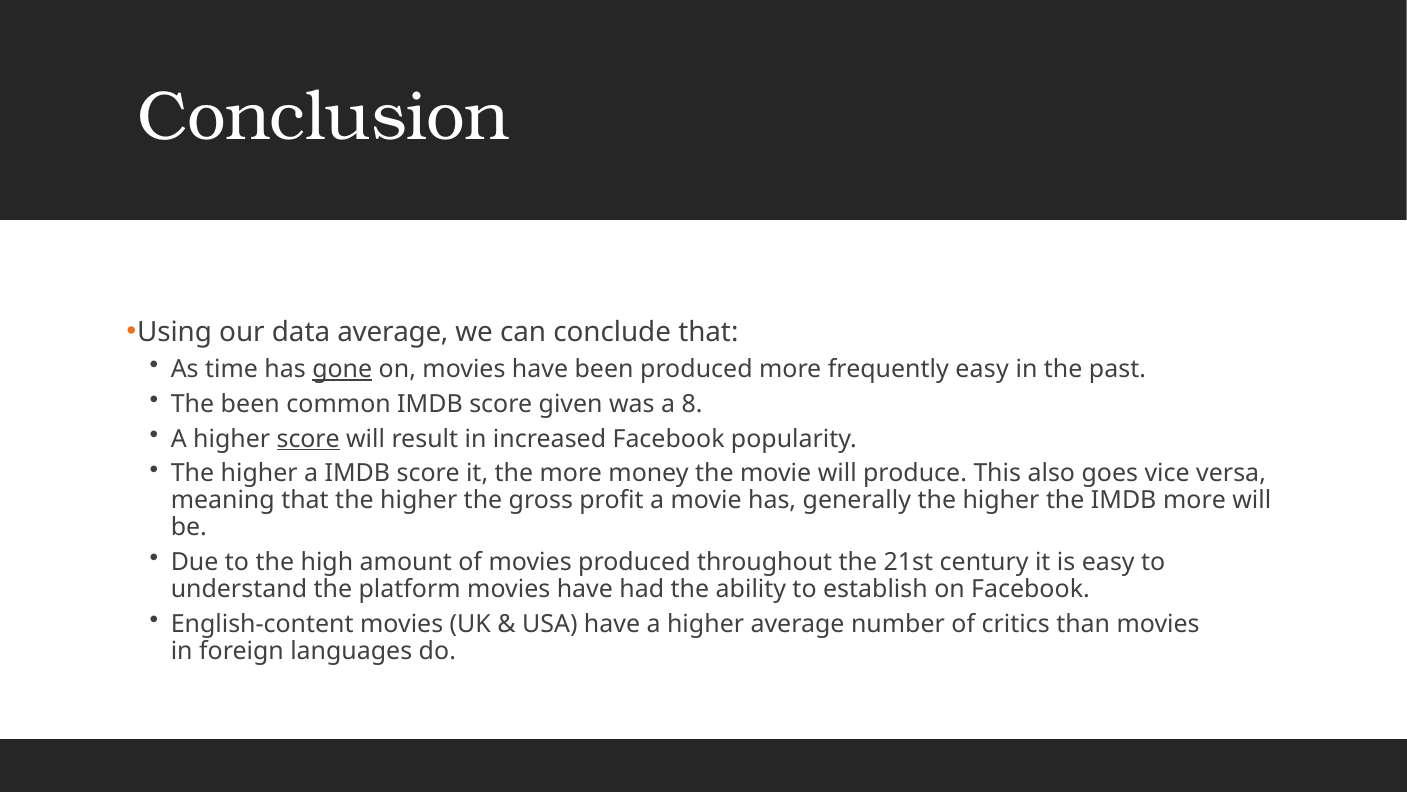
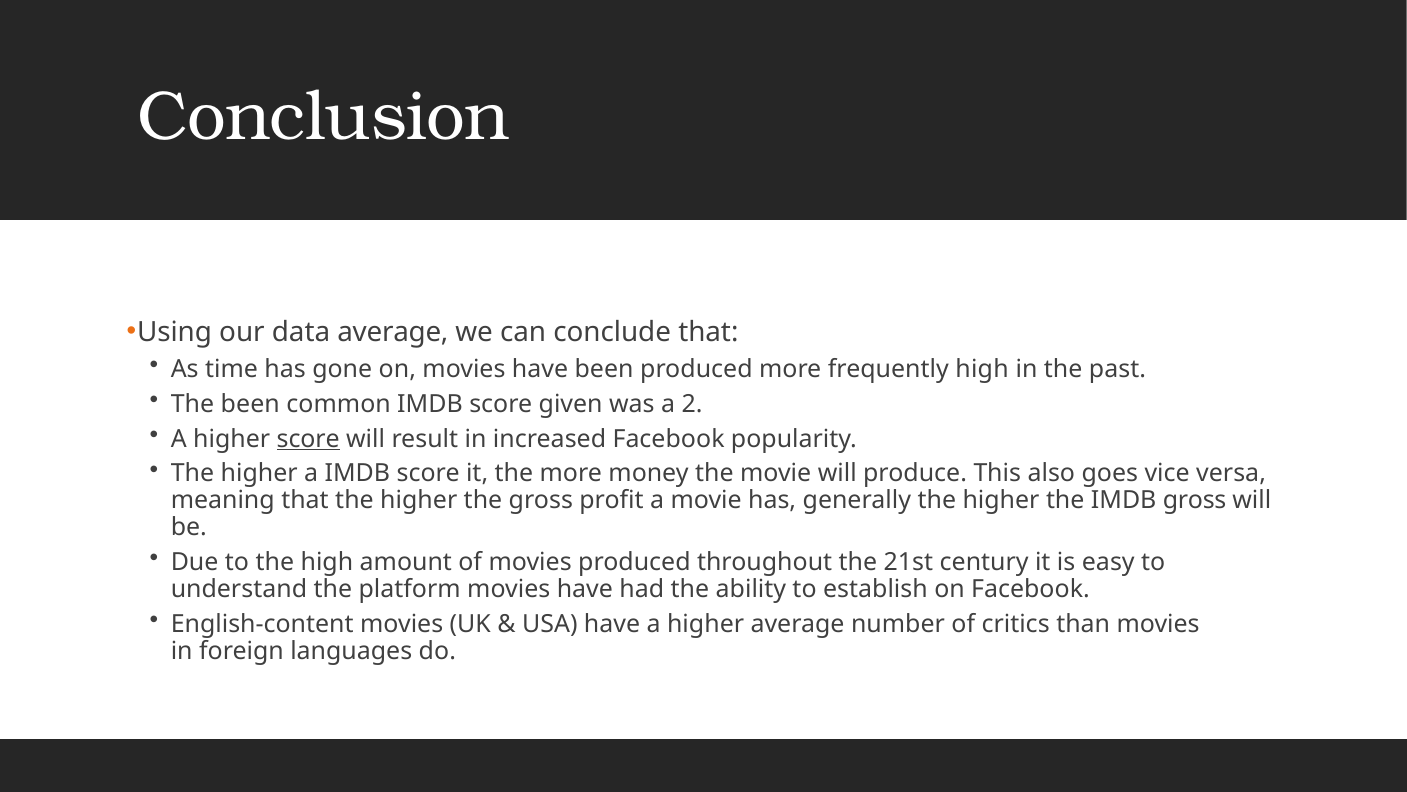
gone underline: present -> none
frequently easy: easy -> high
8: 8 -> 2
IMDB more: more -> gross
